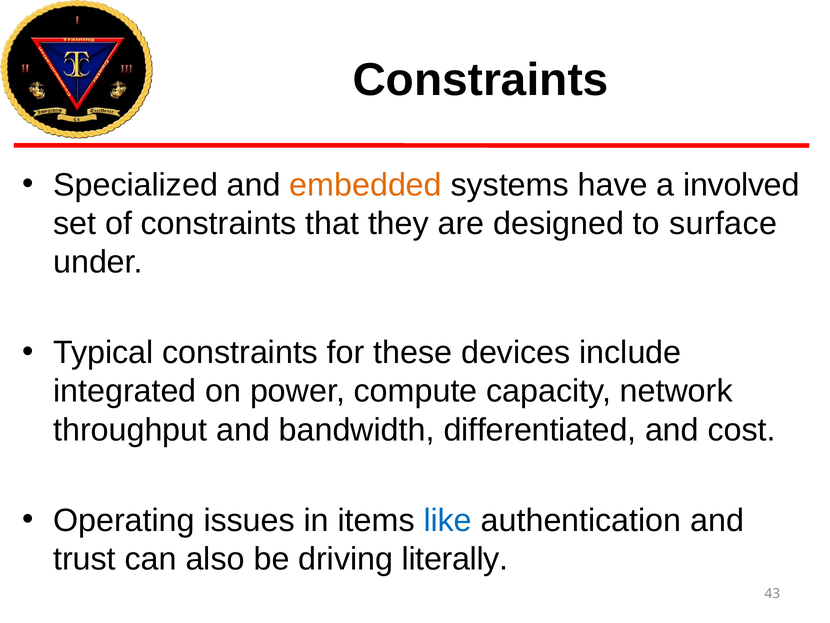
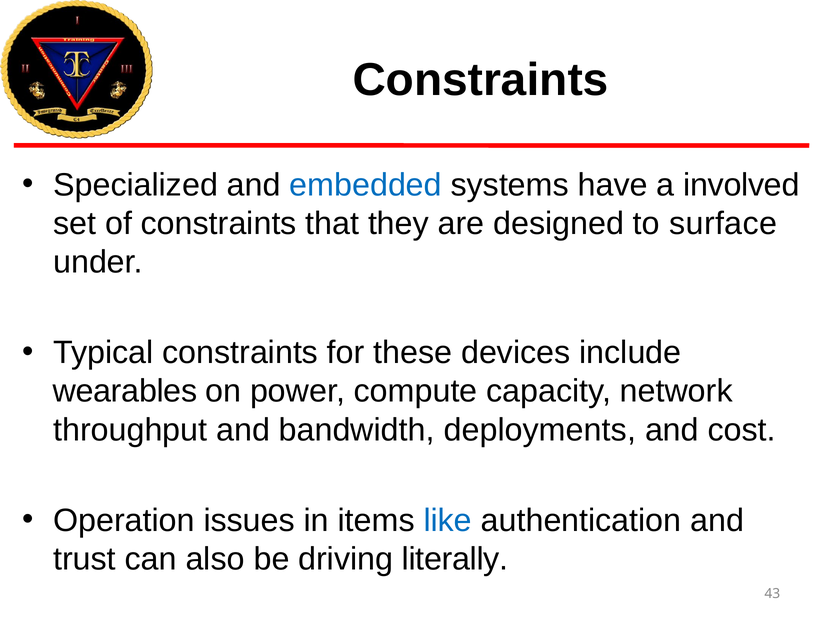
embedded colour: orange -> blue
integrated: integrated -> wearables
differentiated: differentiated -> deployments
Operating: Operating -> Operation
